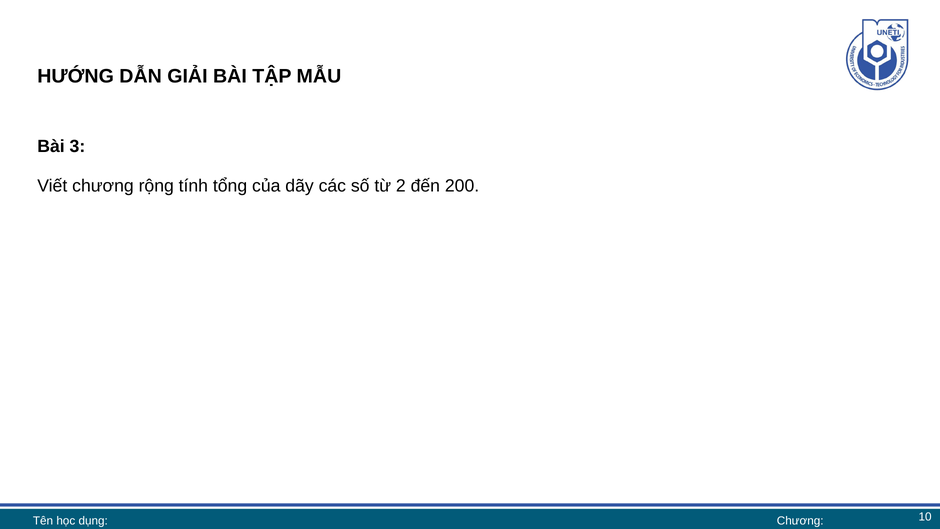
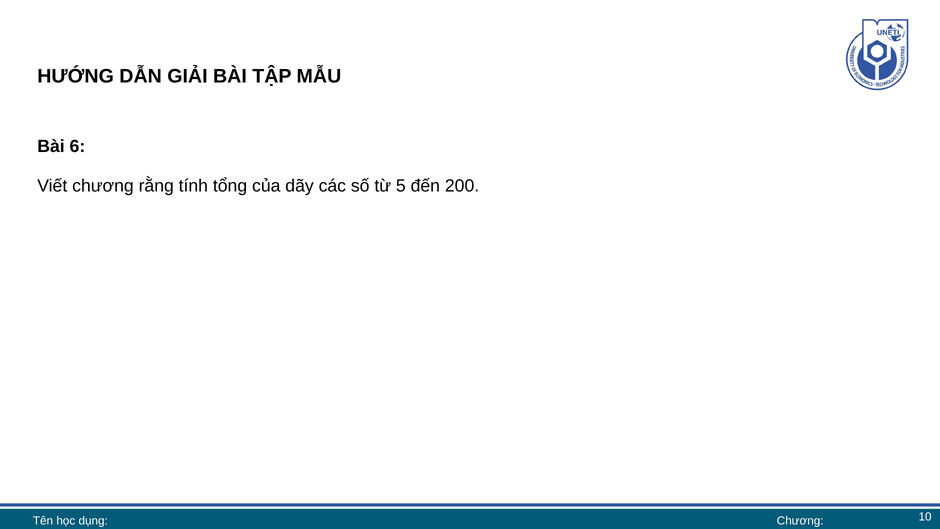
3: 3 -> 6
rộng: rộng -> rằng
2: 2 -> 5
